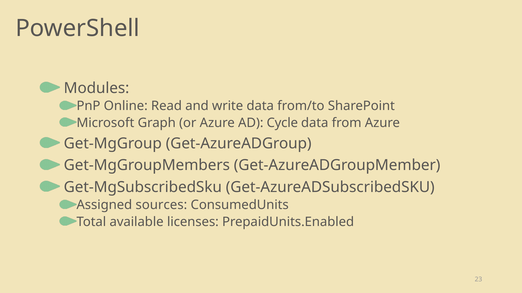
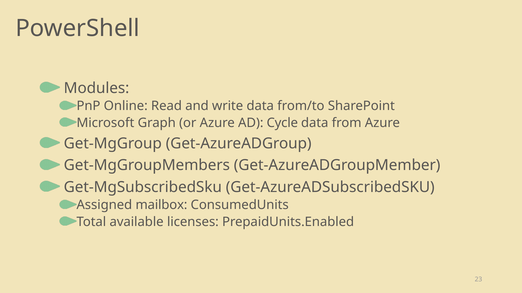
sources: sources -> mailbox
